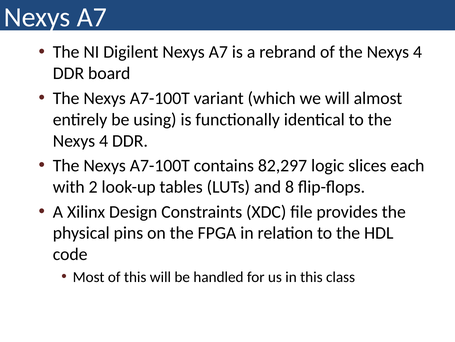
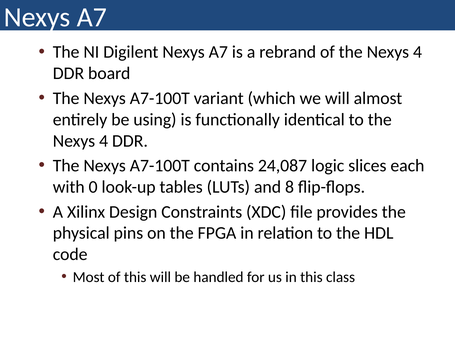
82,297: 82,297 -> 24,087
2: 2 -> 0
